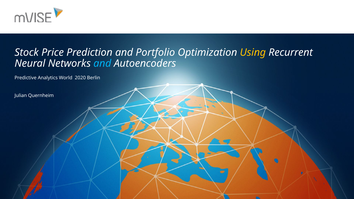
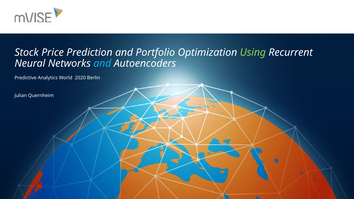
Using colour: yellow -> light green
